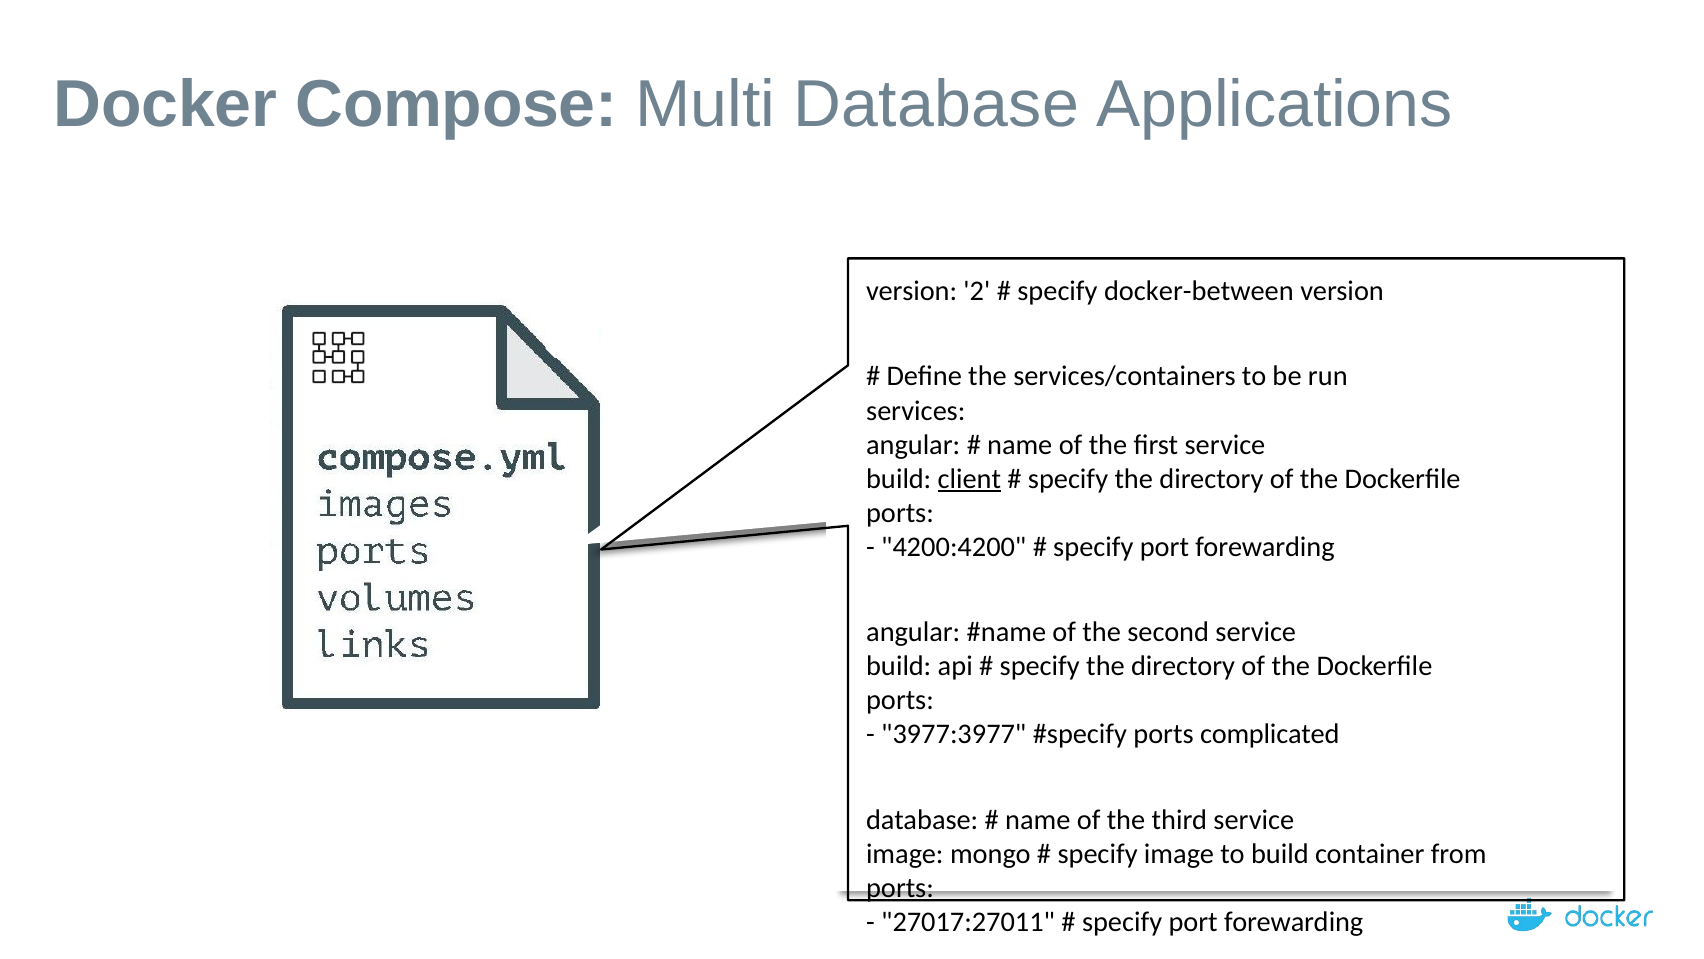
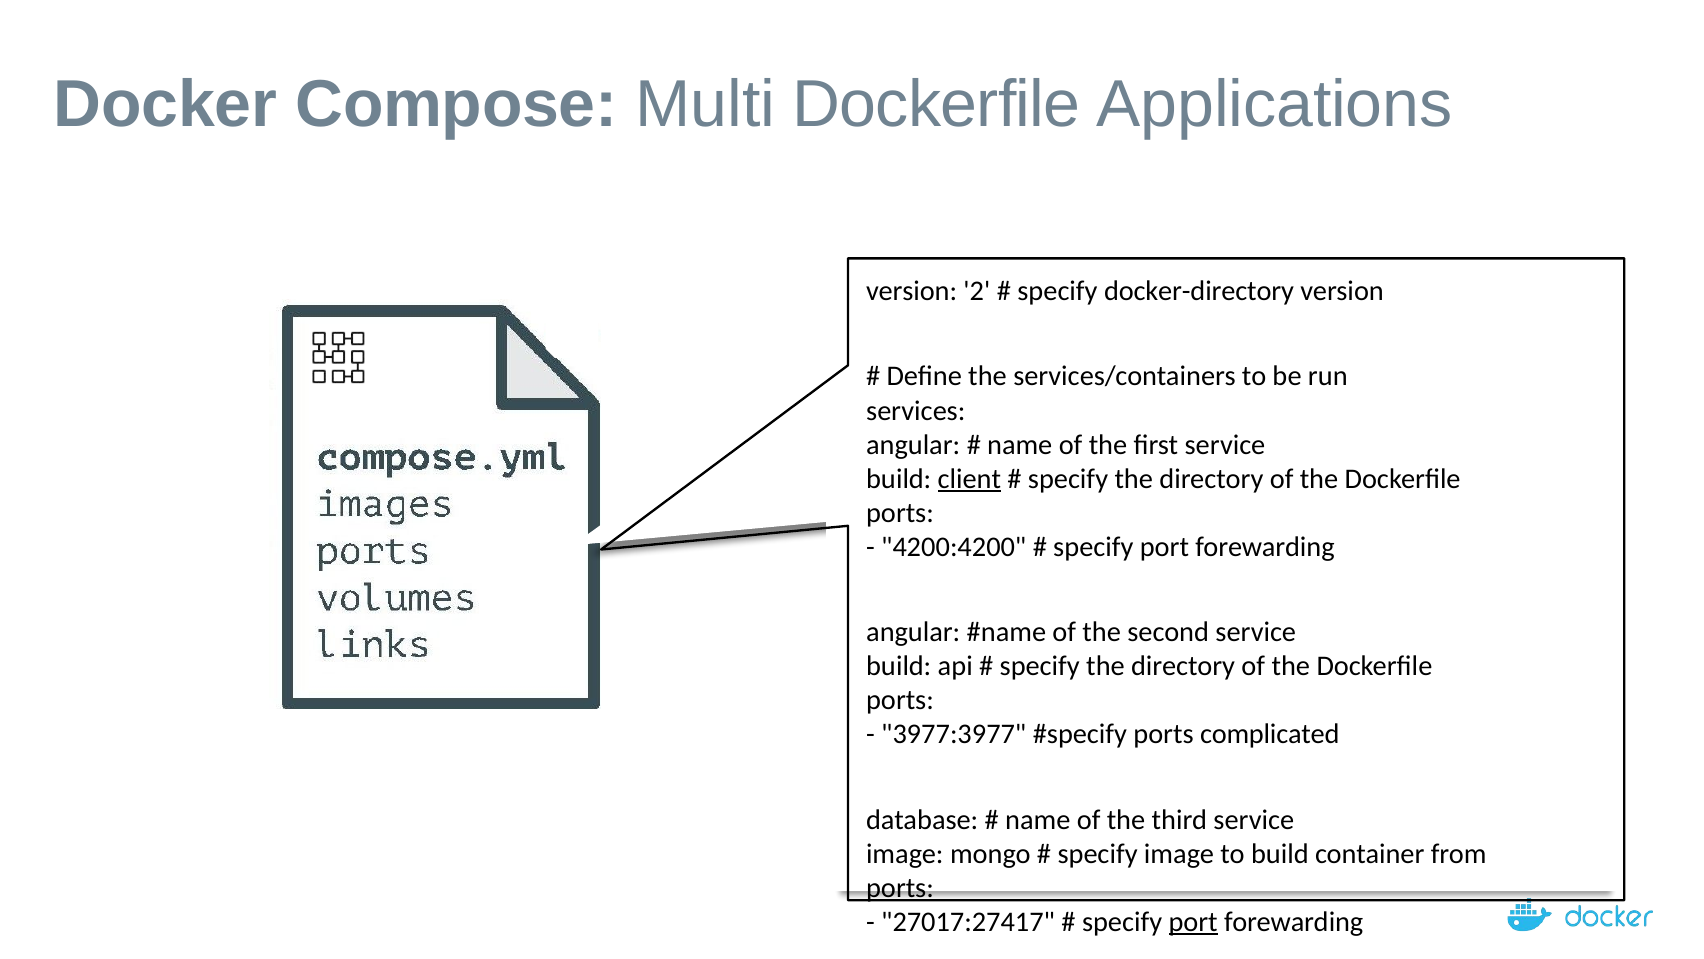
Multi Database: Database -> Dockerfile
docker-between: docker-between -> docker-directory
27017:27011: 27017:27011 -> 27017:27417
port at (1193, 922) underline: none -> present
